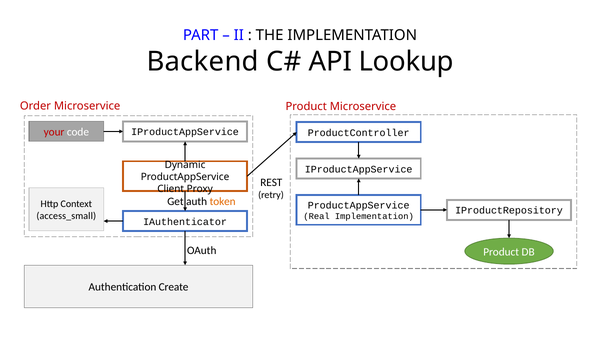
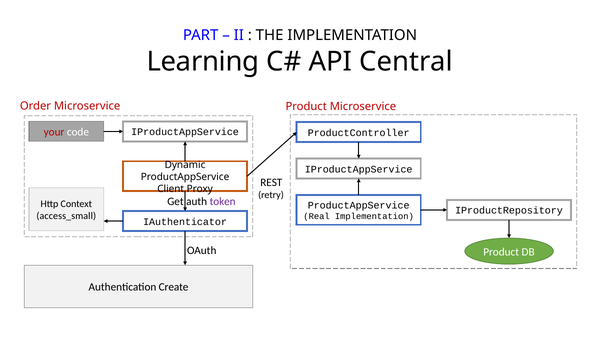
Backend: Backend -> Learning
Lookup: Lookup -> Central
token colour: orange -> purple
